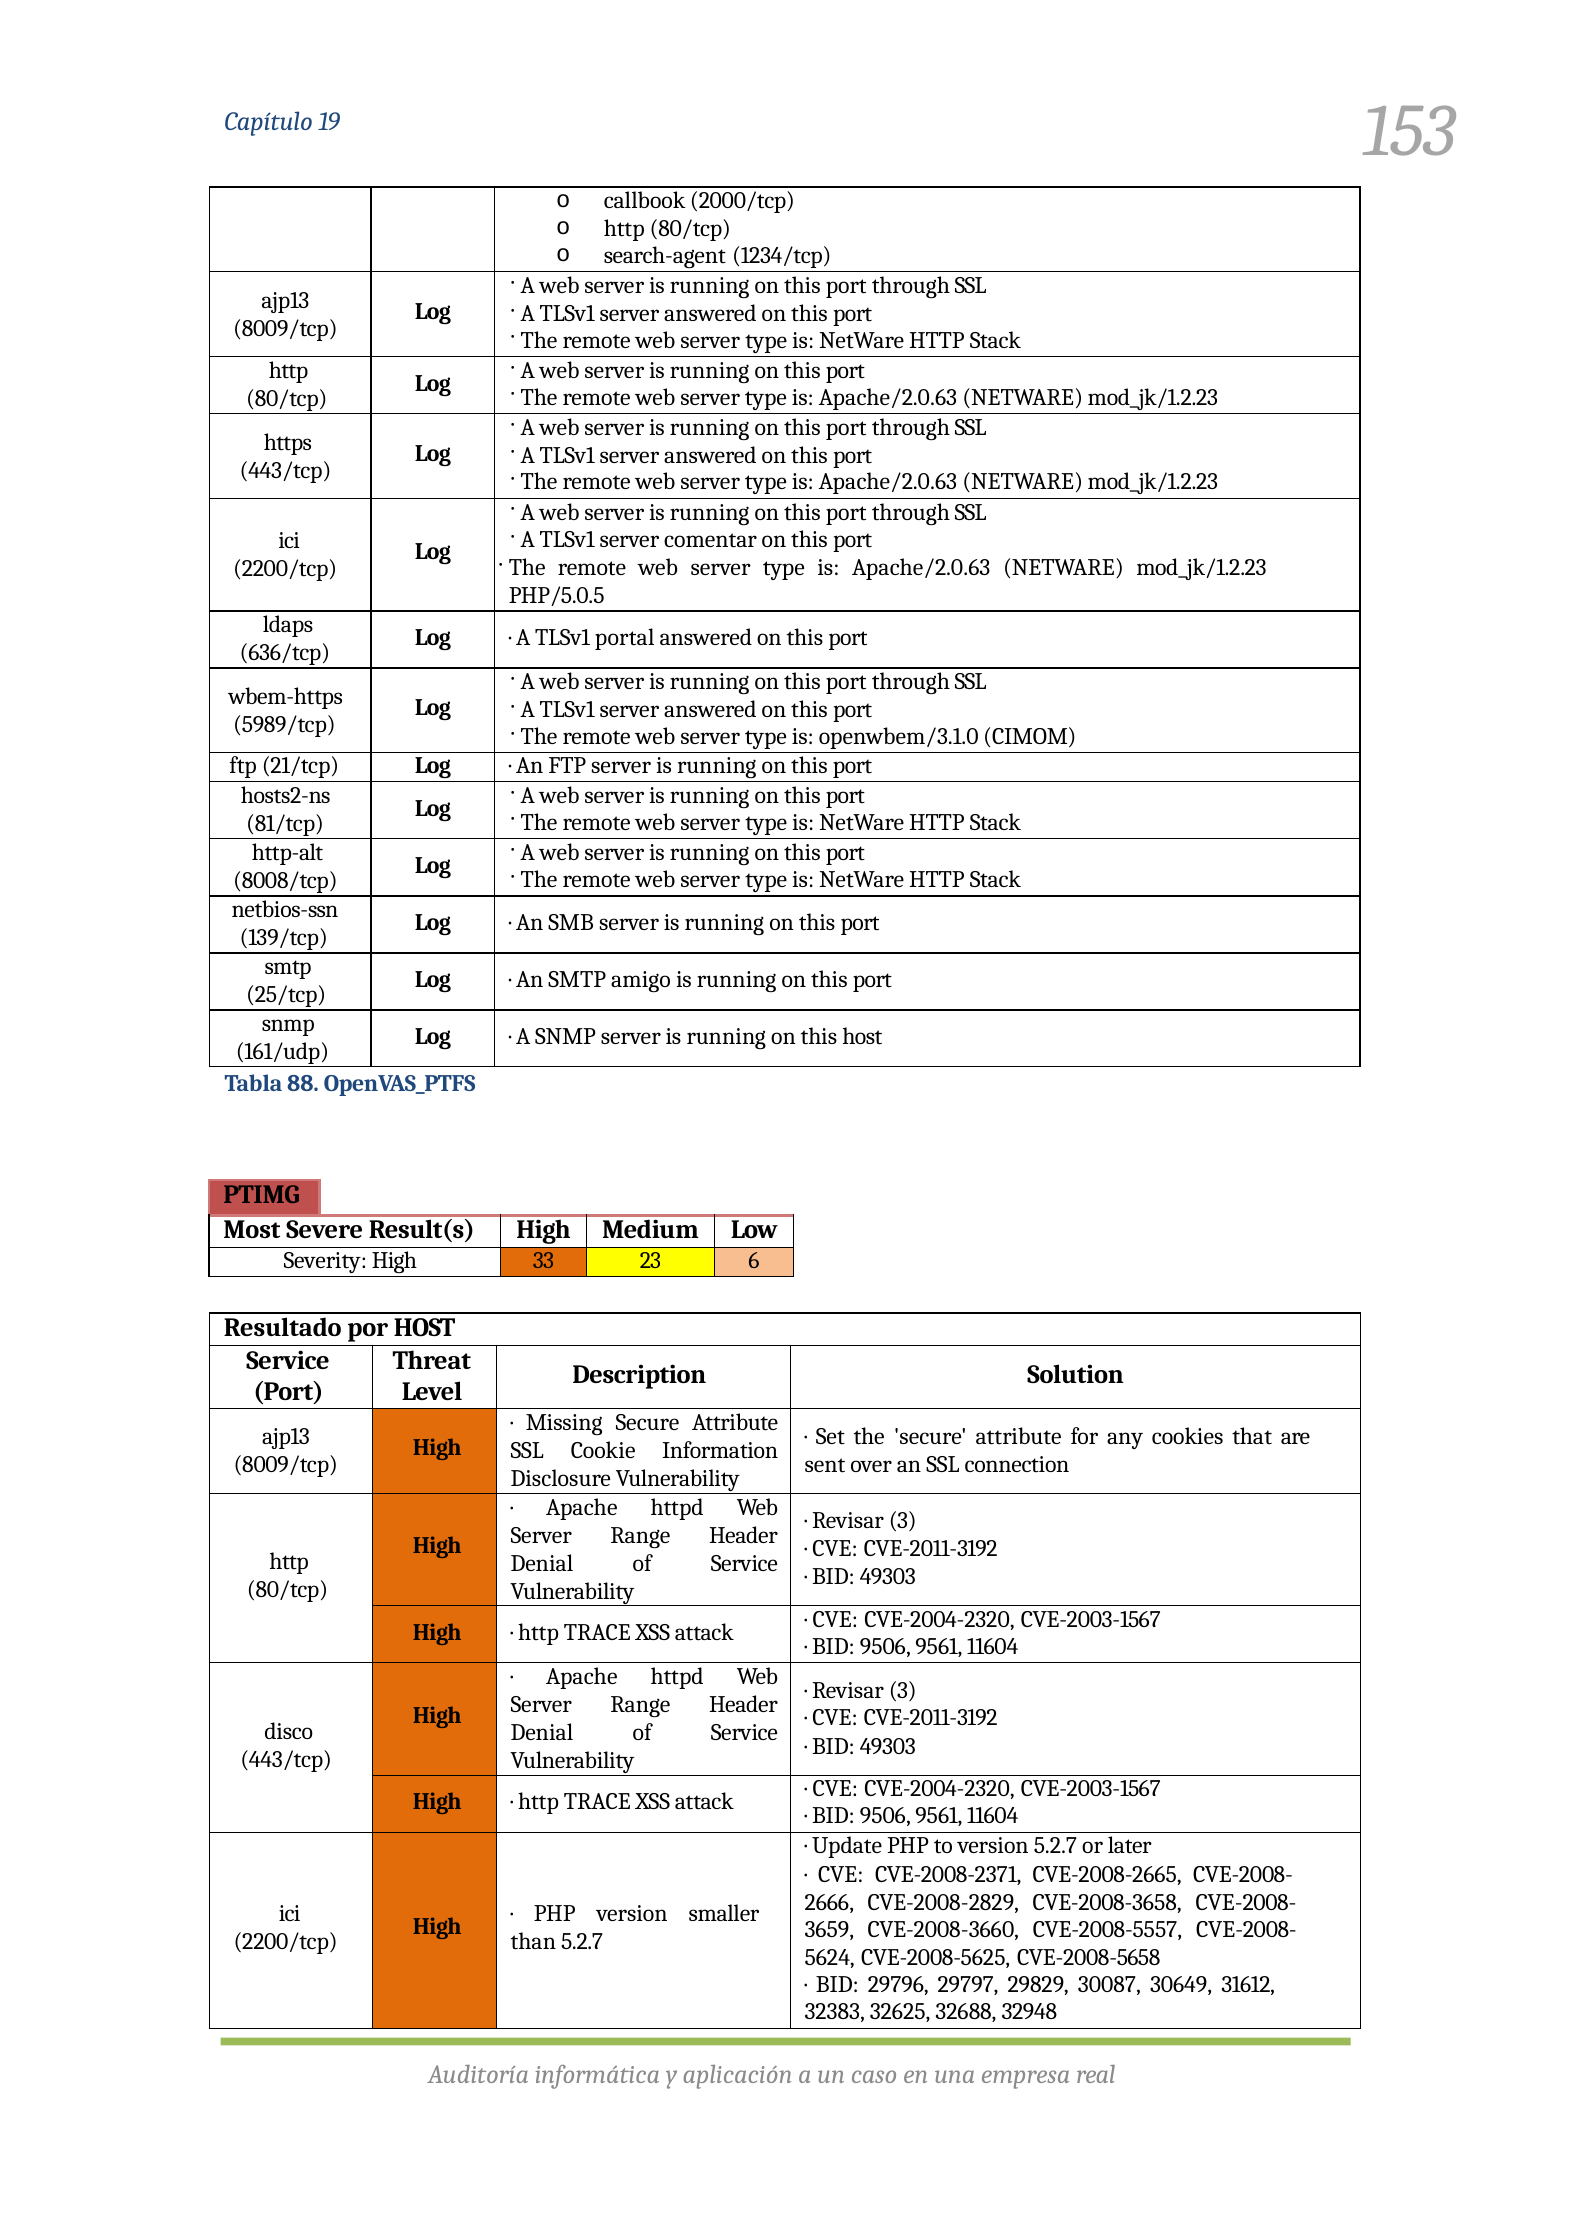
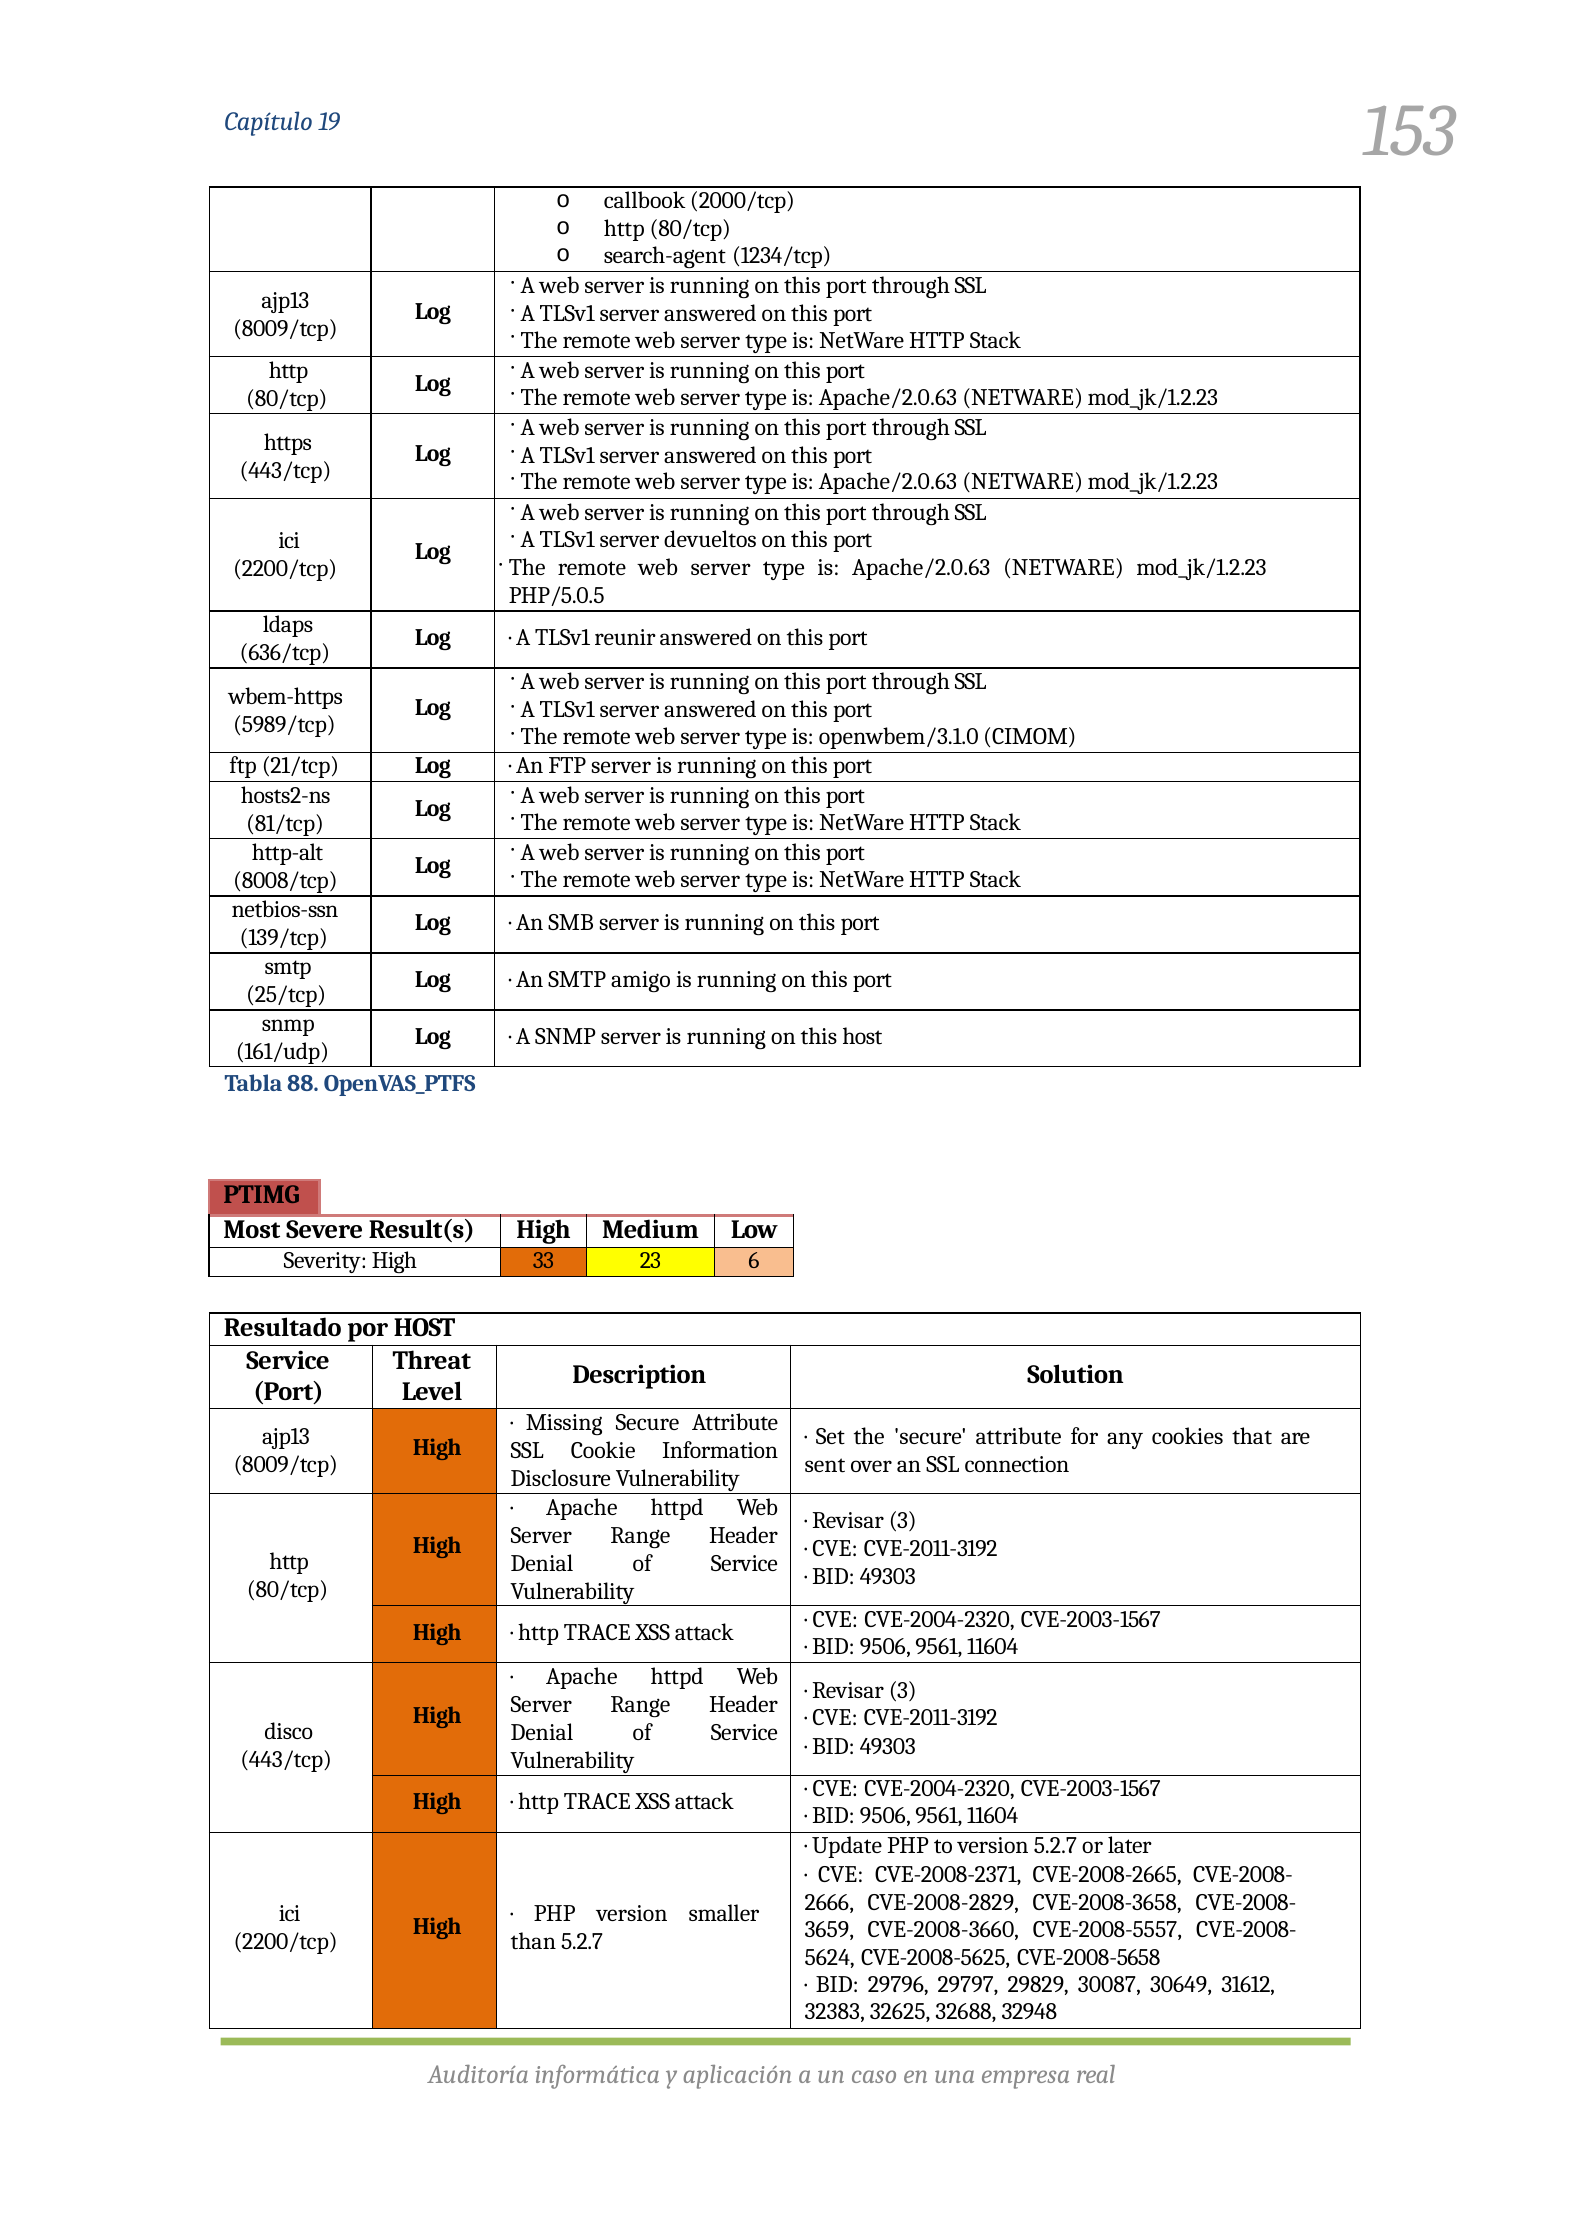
comentar: comentar -> devueltos
portal: portal -> reunir
